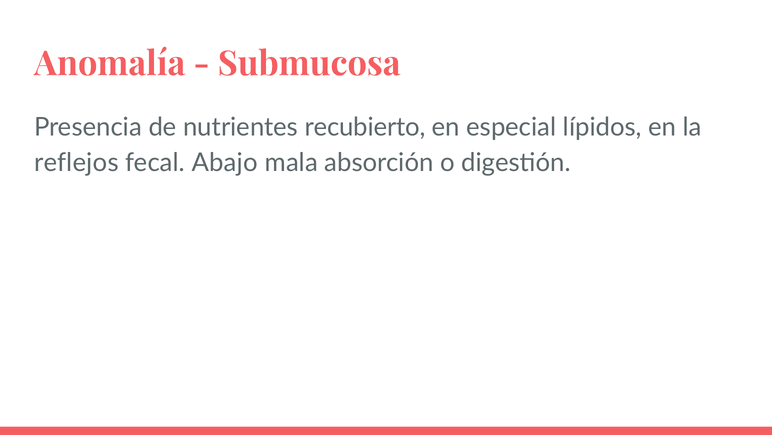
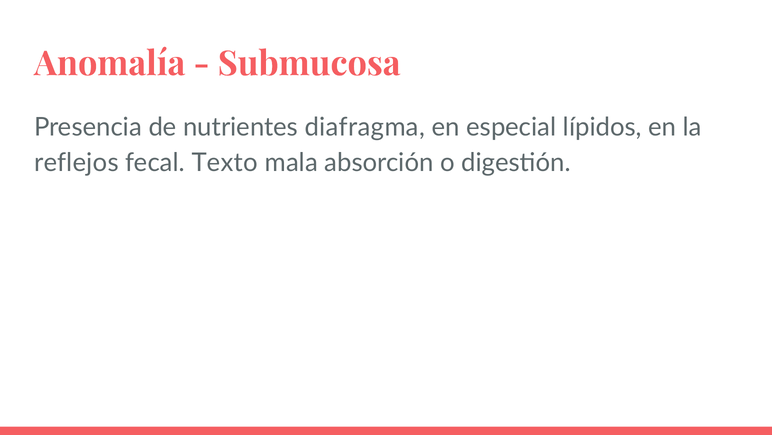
recubierto: recubierto -> diafragma
Abajo: Abajo -> Texto
